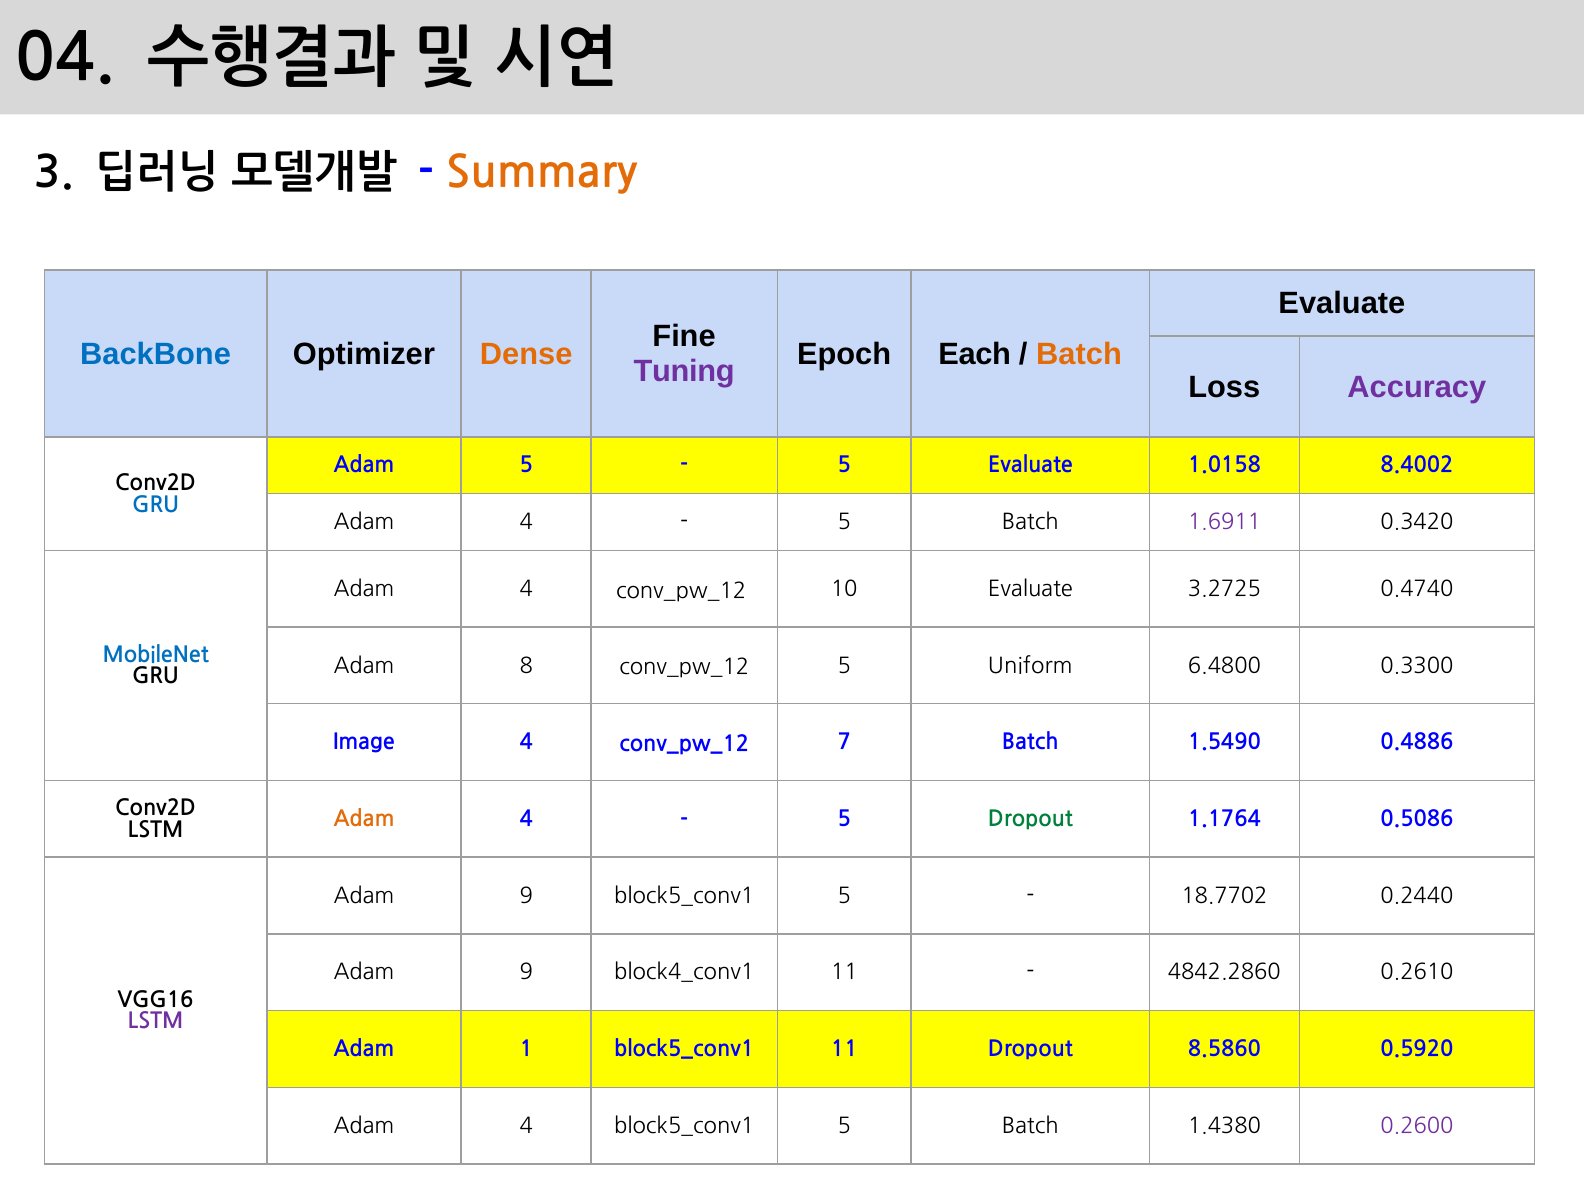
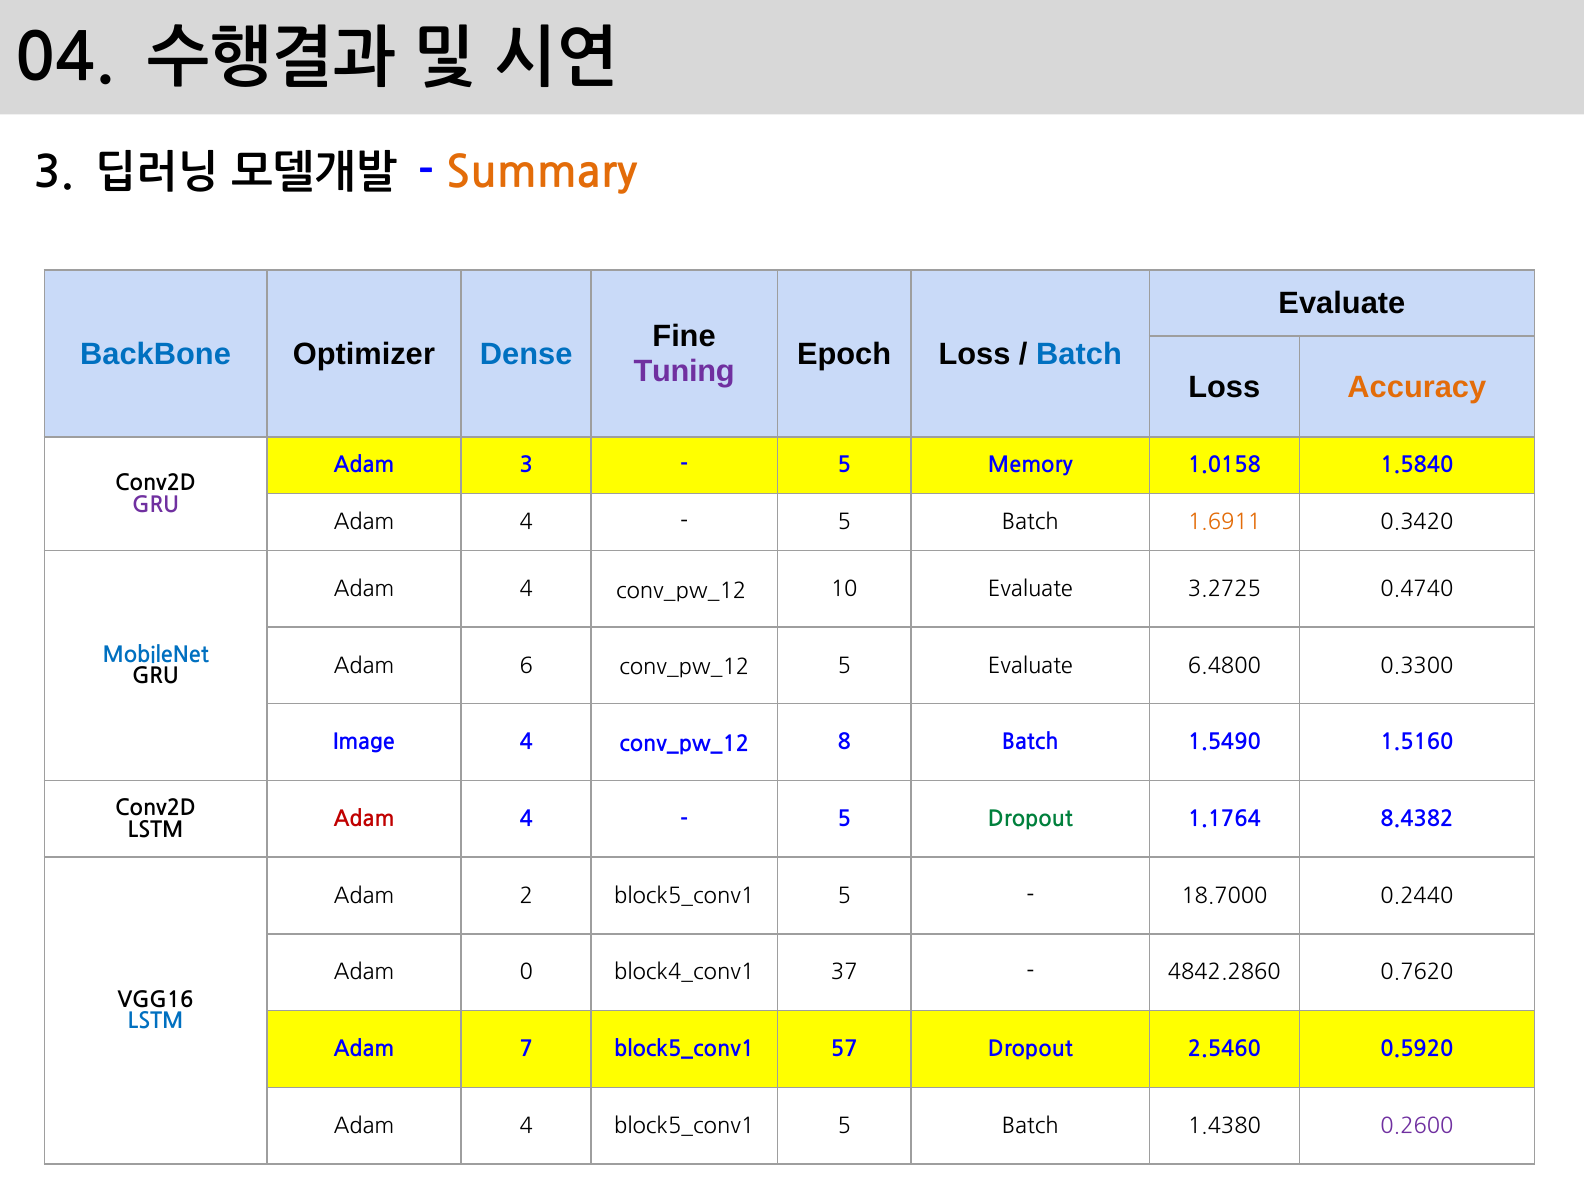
Dense colour: orange -> blue
Epoch Each: Each -> Loss
Batch at (1079, 354) colour: orange -> blue
Accuracy colour: purple -> orange
Adam 5: 5 -> 3
5 Evaluate: Evaluate -> Memory
8.4002: 8.4002 -> 1.5840
GRU at (156, 505) colour: blue -> purple
1.6911 colour: purple -> orange
8: 8 -> 6
5 Uniform: Uniform -> Evaluate
7: 7 -> 8
0.4886: 0.4886 -> 1.5160
Adam at (364, 819) colour: orange -> red
0.5086: 0.5086 -> 8.4382
9 at (526, 896): 9 -> 2
18.7702: 18.7702 -> 18.7000
9 at (526, 973): 9 -> 0
11 at (844, 973): 11 -> 37
0.2610: 0.2610 -> 0.7620
LSTM at (156, 1022) colour: purple -> blue
1: 1 -> 7
11 at (844, 1049): 11 -> 57
8.5860: 8.5860 -> 2.5460
